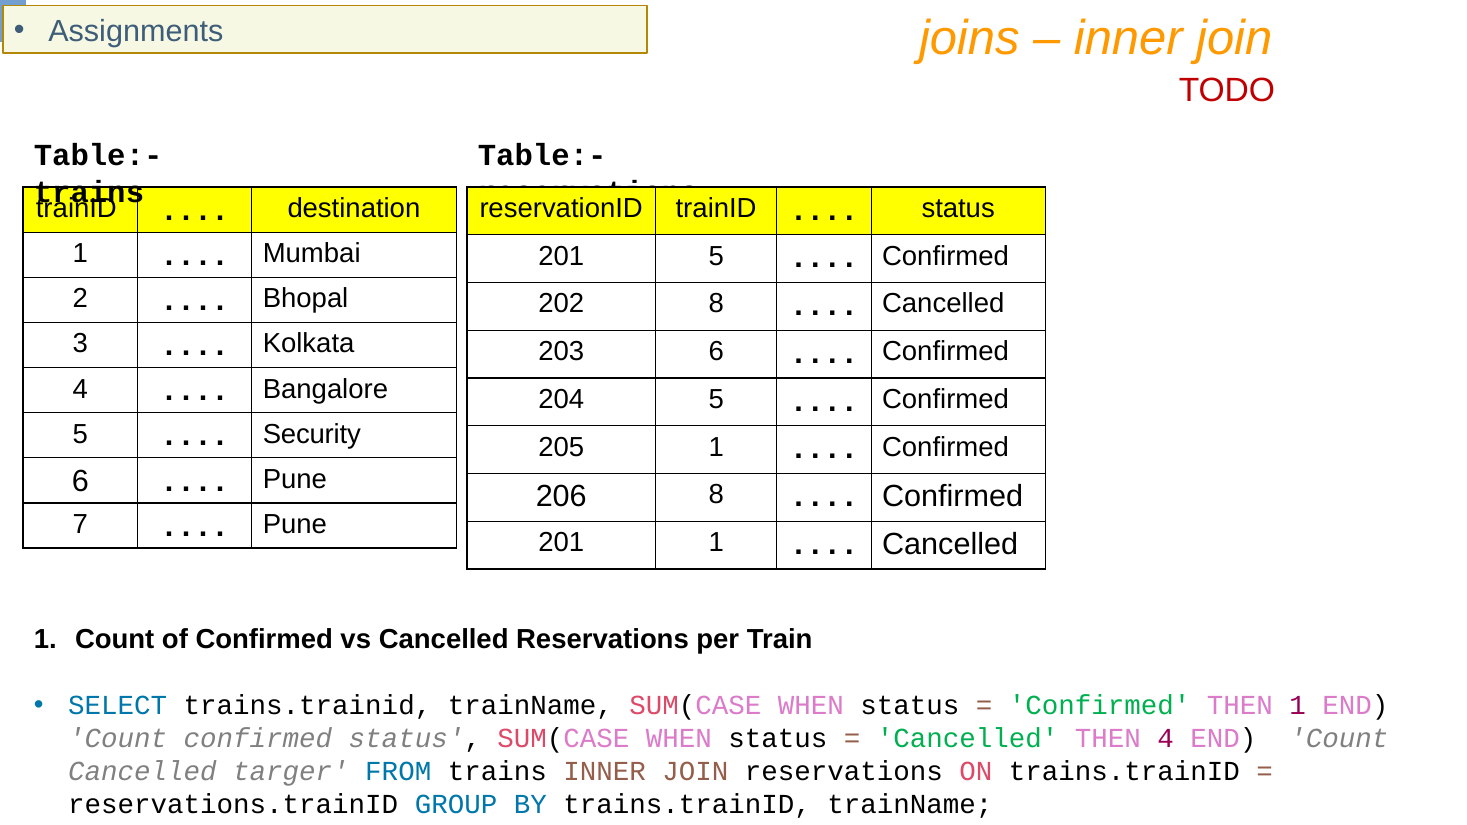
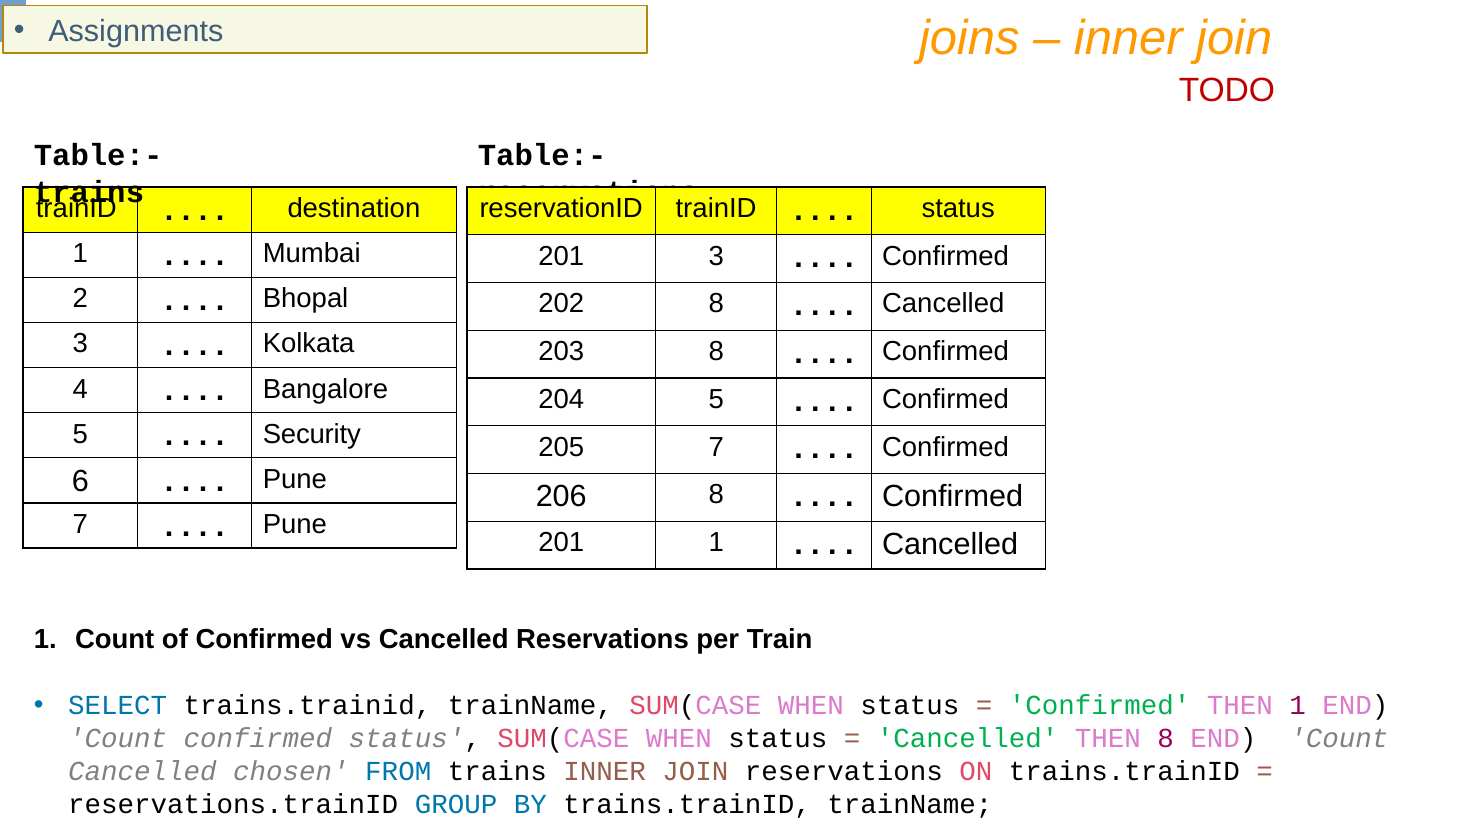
201 5: 5 -> 3
203 6: 6 -> 8
205 1: 1 -> 7
THEN 4: 4 -> 8
targer: targer -> chosen
